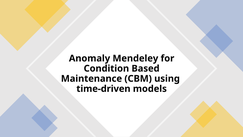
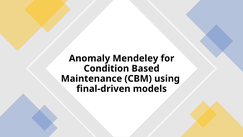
time-driven: time-driven -> final-driven
